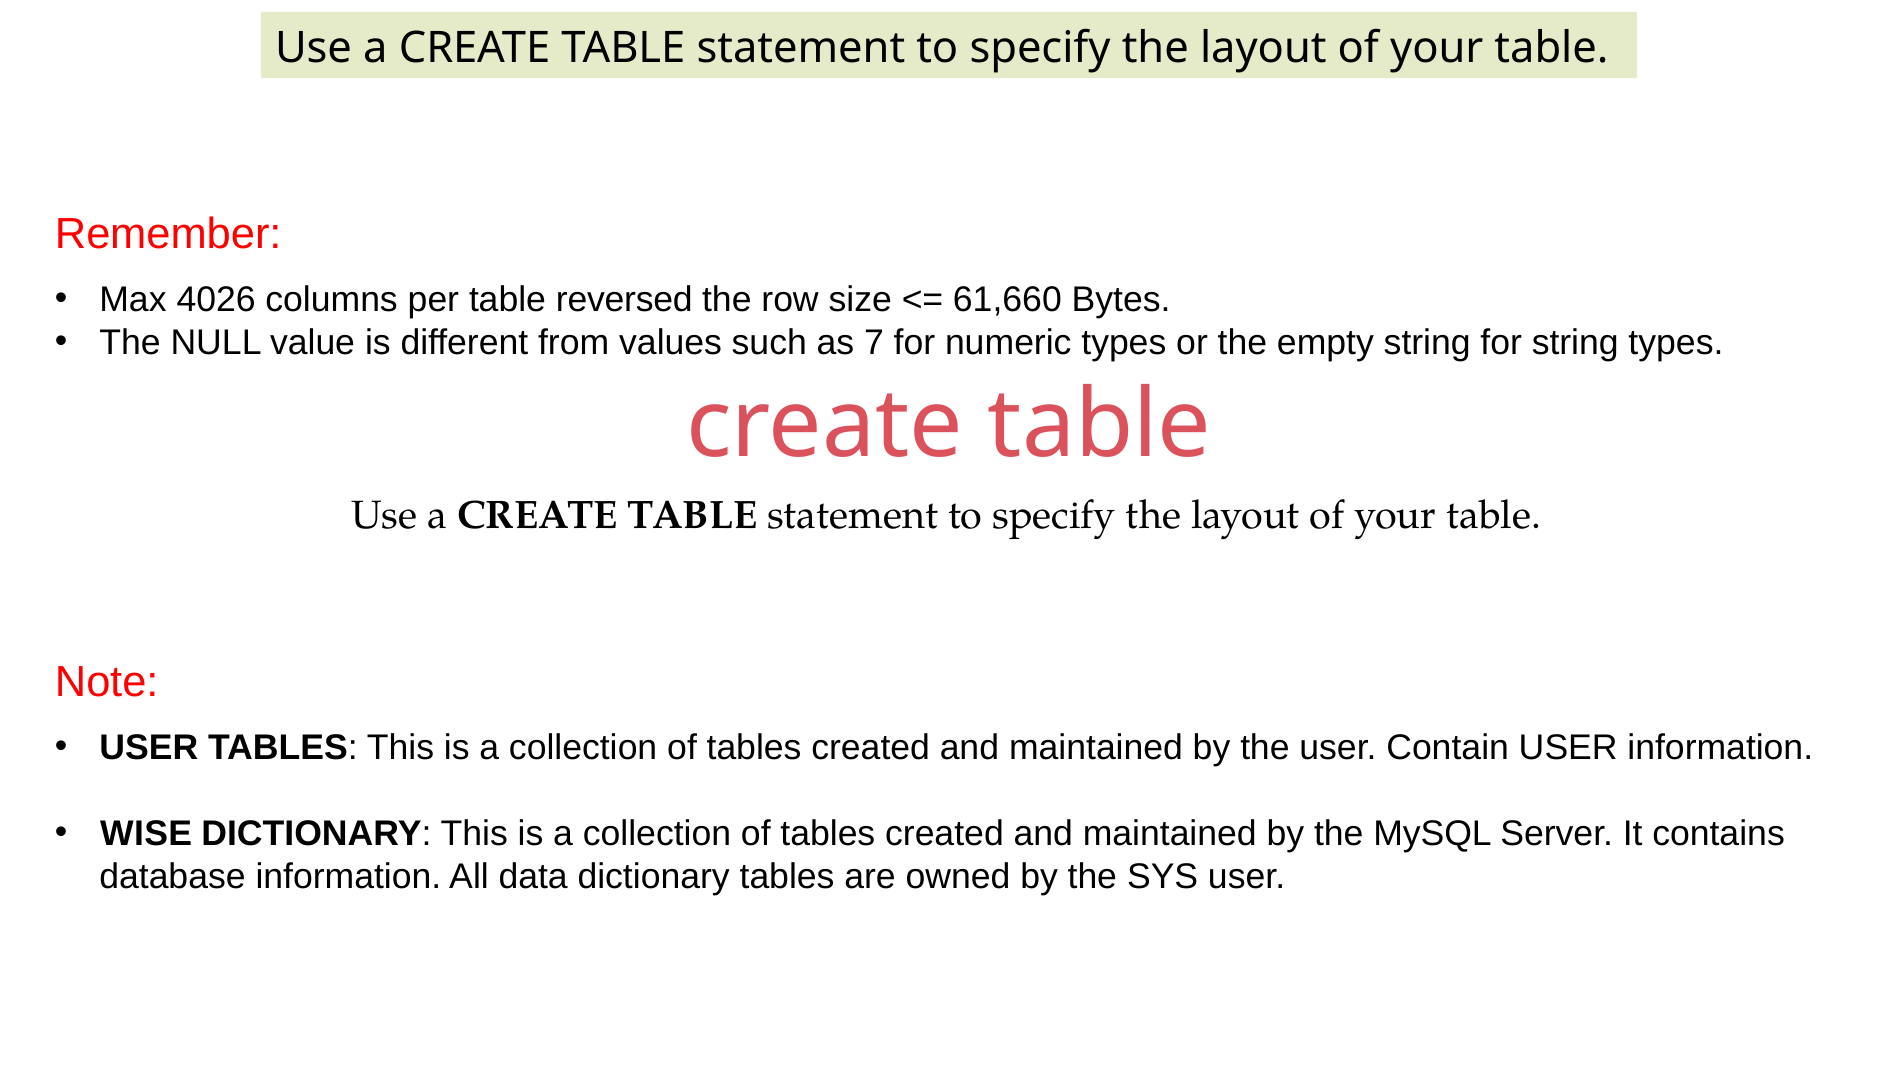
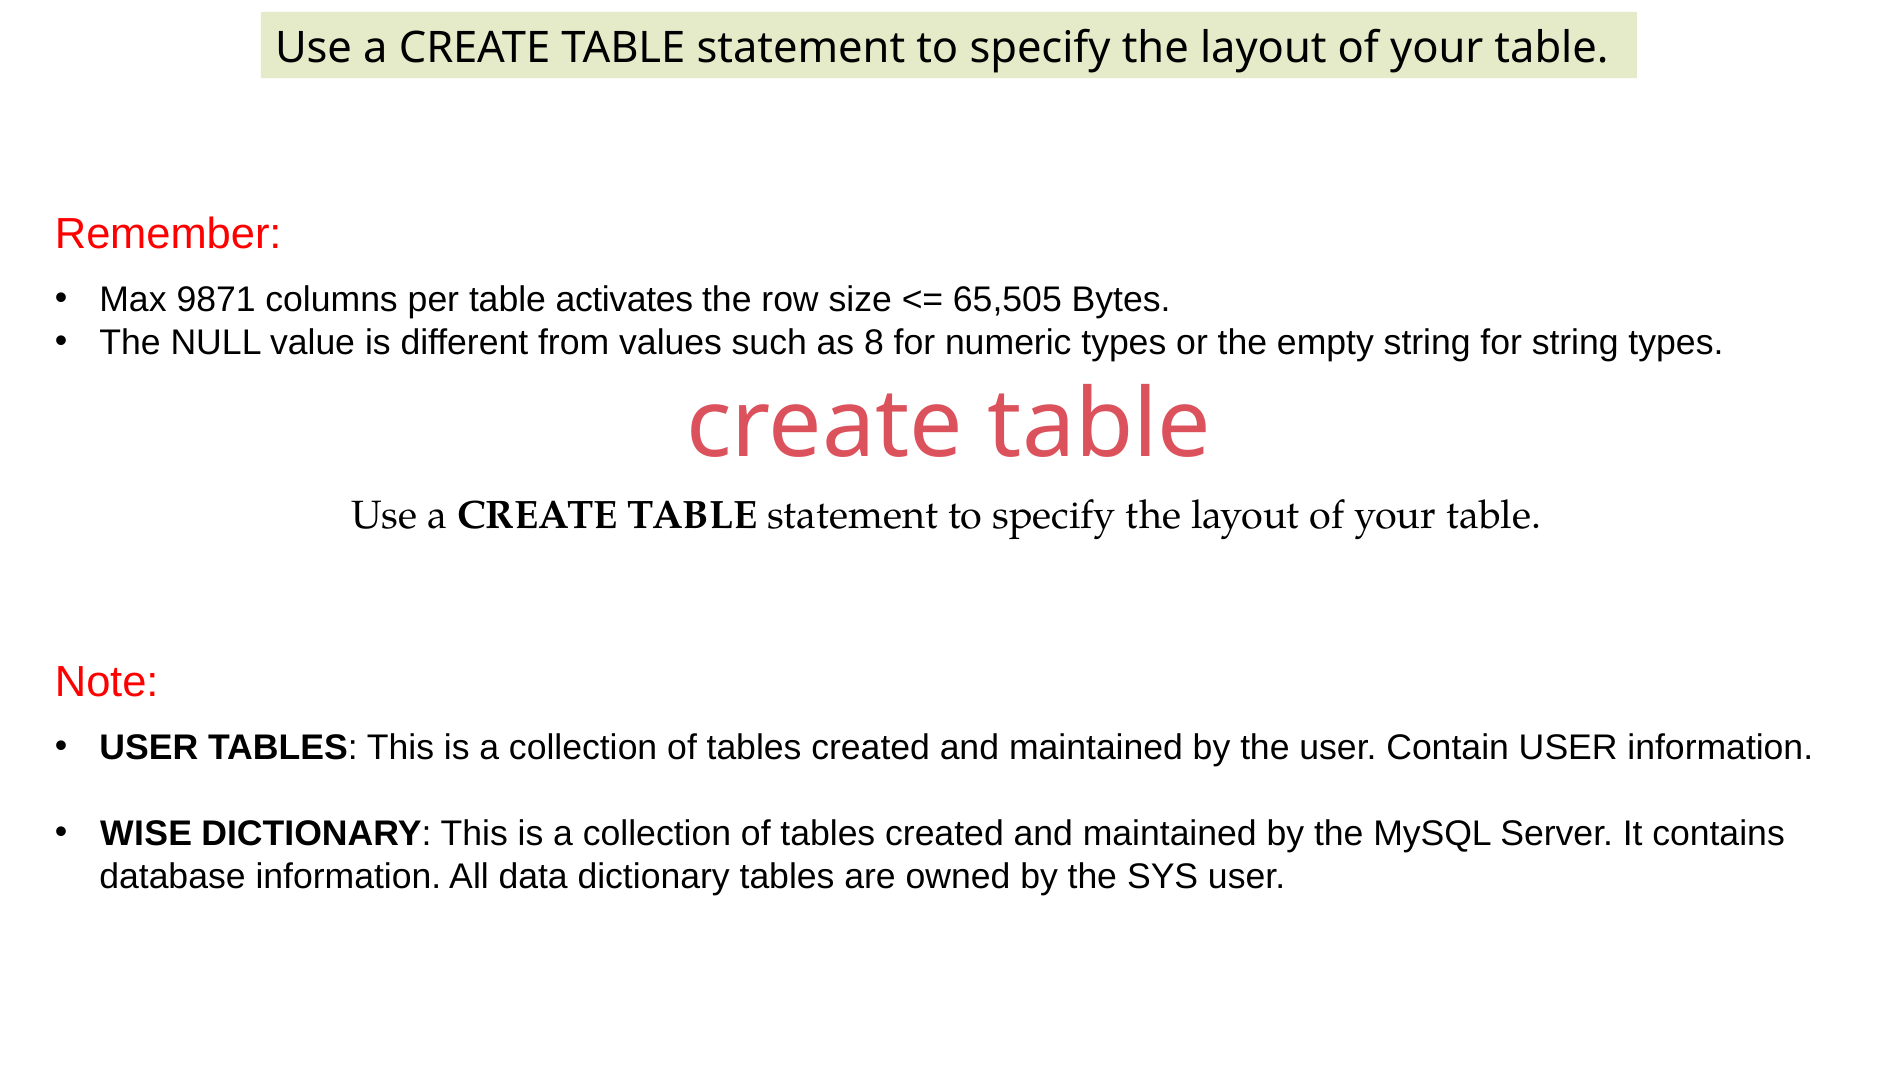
4026: 4026 -> 9871
reversed: reversed -> activates
61,660: 61,660 -> 65,505
7: 7 -> 8
